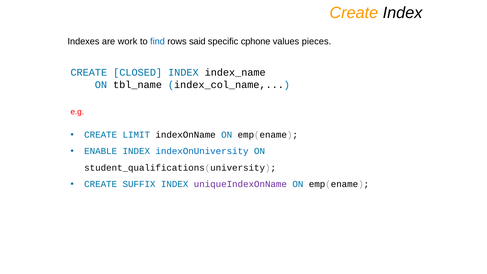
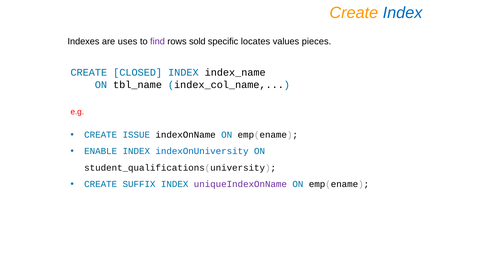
Index at (403, 13) colour: black -> blue
work: work -> uses
find colour: blue -> purple
said: said -> sold
cphone: cphone -> locates
LIMIT: LIMIT -> ISSUE
